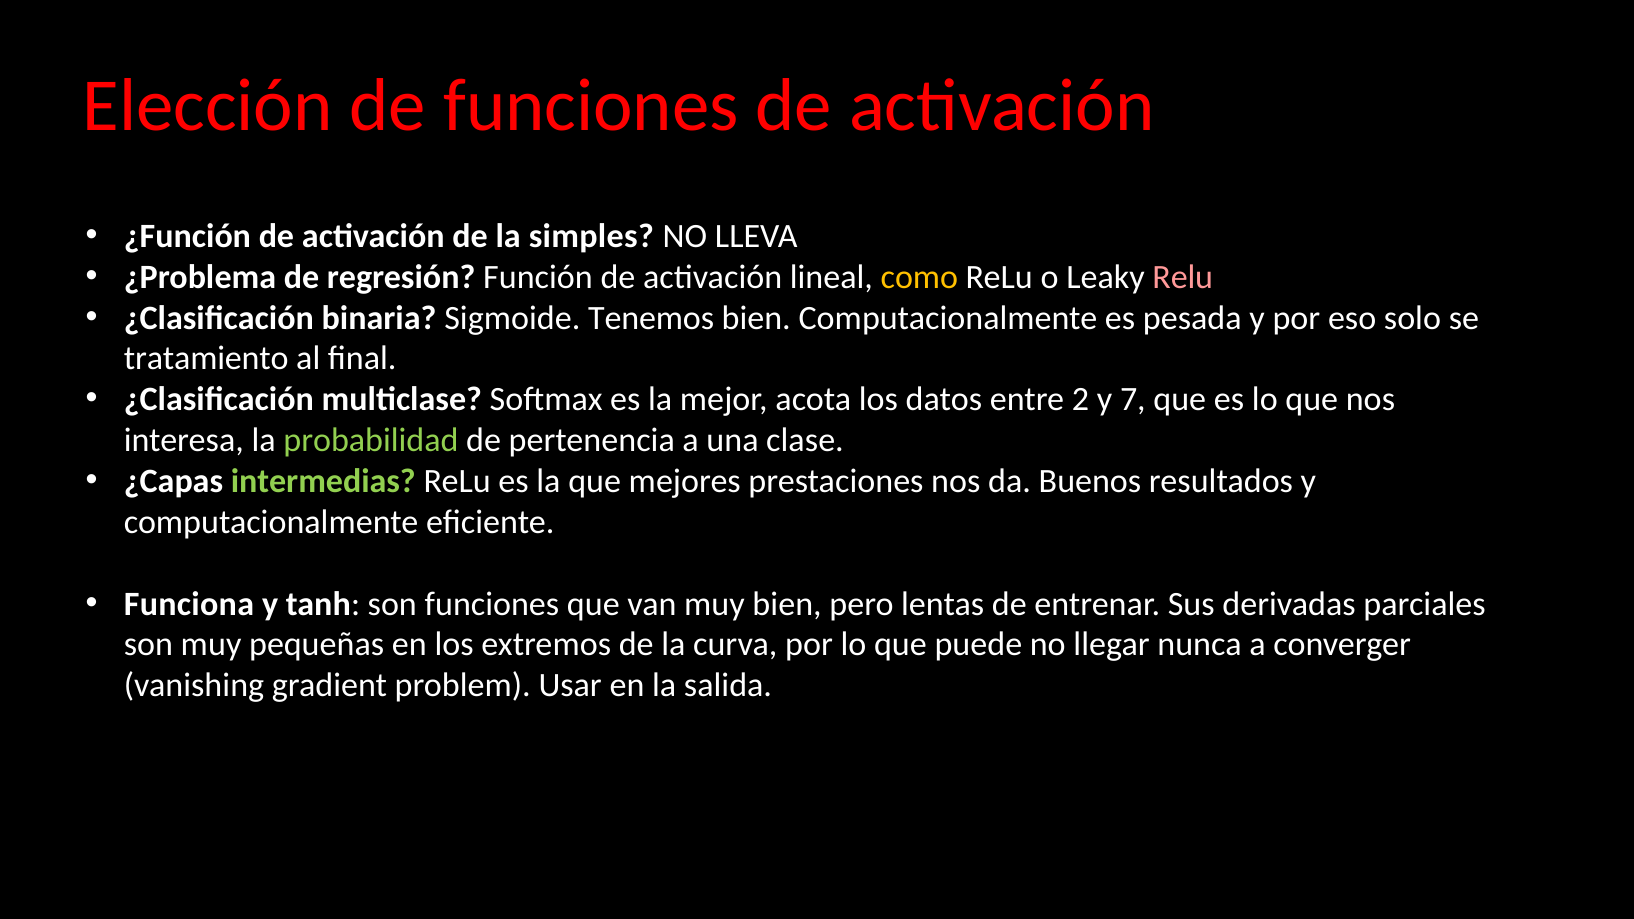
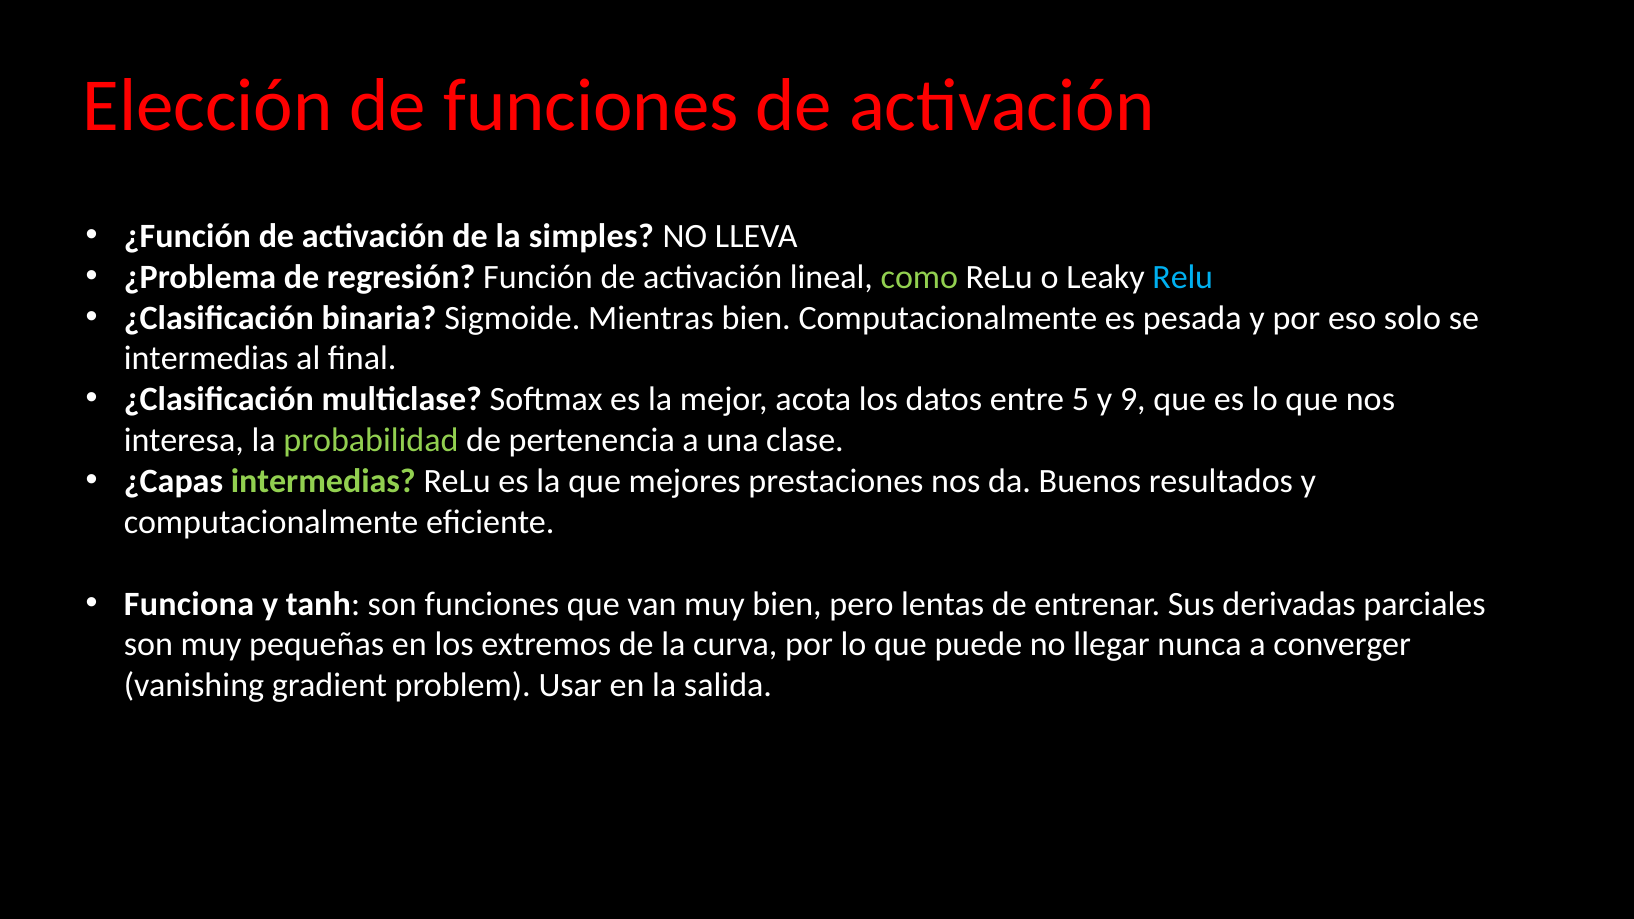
como colour: yellow -> light green
Relu at (1183, 277) colour: pink -> light blue
Tenemos: Tenemos -> Mientras
tratamiento at (206, 359): tratamiento -> intermedias
2: 2 -> 5
7: 7 -> 9
